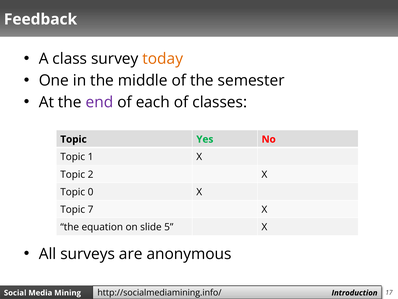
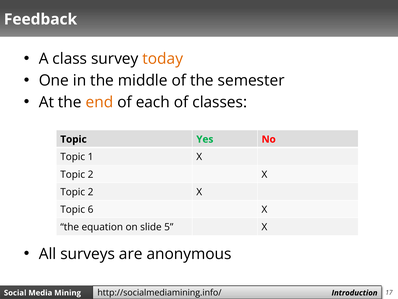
end colour: purple -> orange
0 at (91, 192): 0 -> 2
7: 7 -> 6
